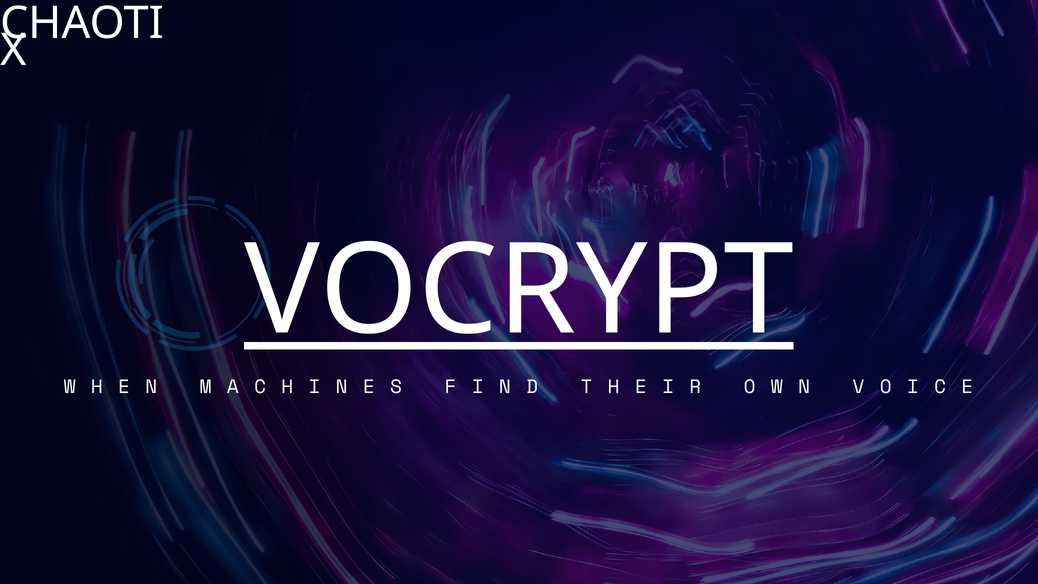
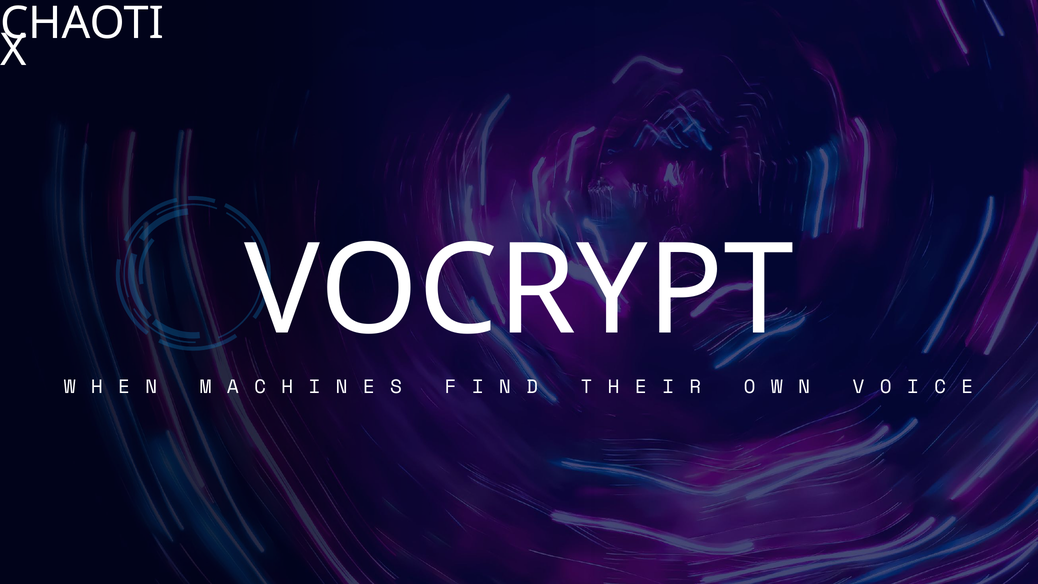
VOCRYPT underline: present -> none
